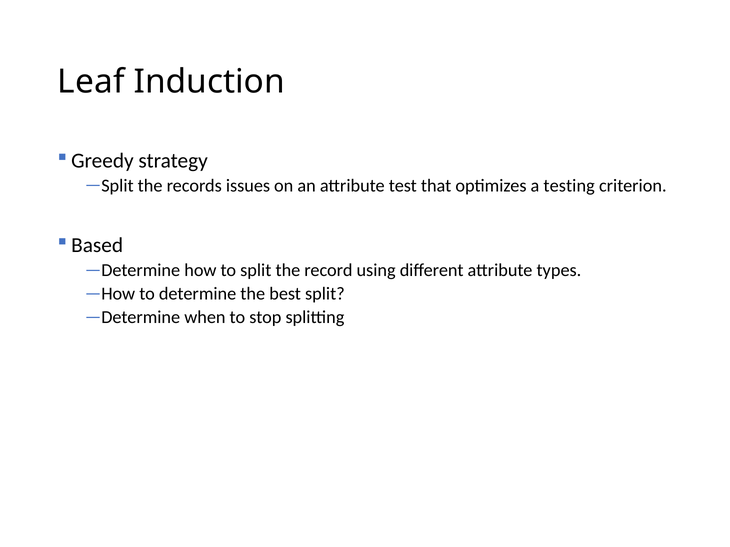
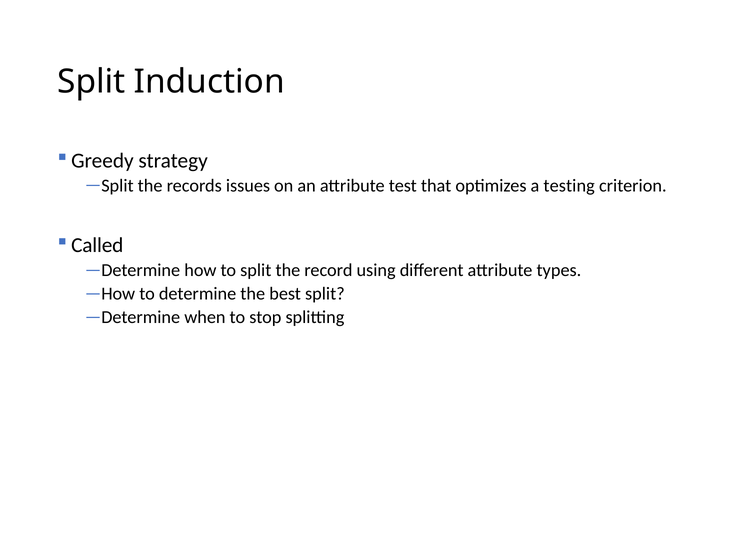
Leaf at (91, 82): Leaf -> Split
Based: Based -> Called
